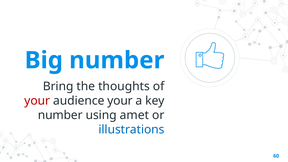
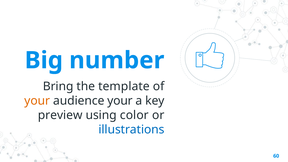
thoughts: thoughts -> template
your at (37, 101) colour: red -> orange
number at (60, 115): number -> preview
amet: amet -> color
